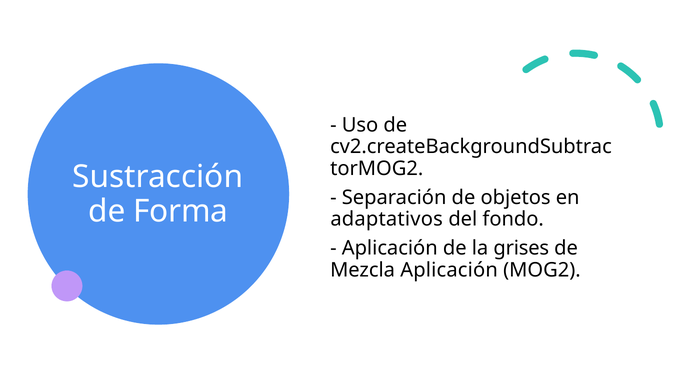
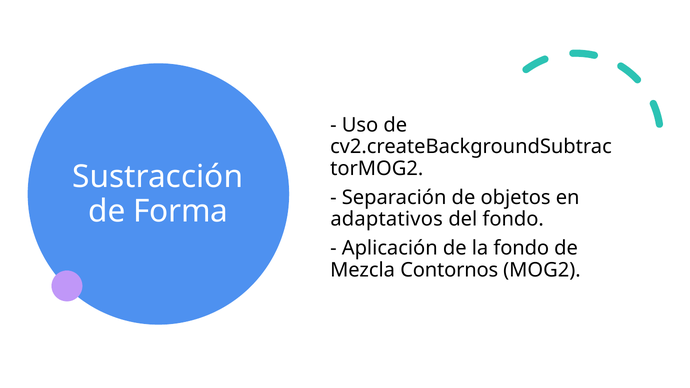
la grises: grises -> fondo
Mezcla Aplicación: Aplicación -> Contornos
